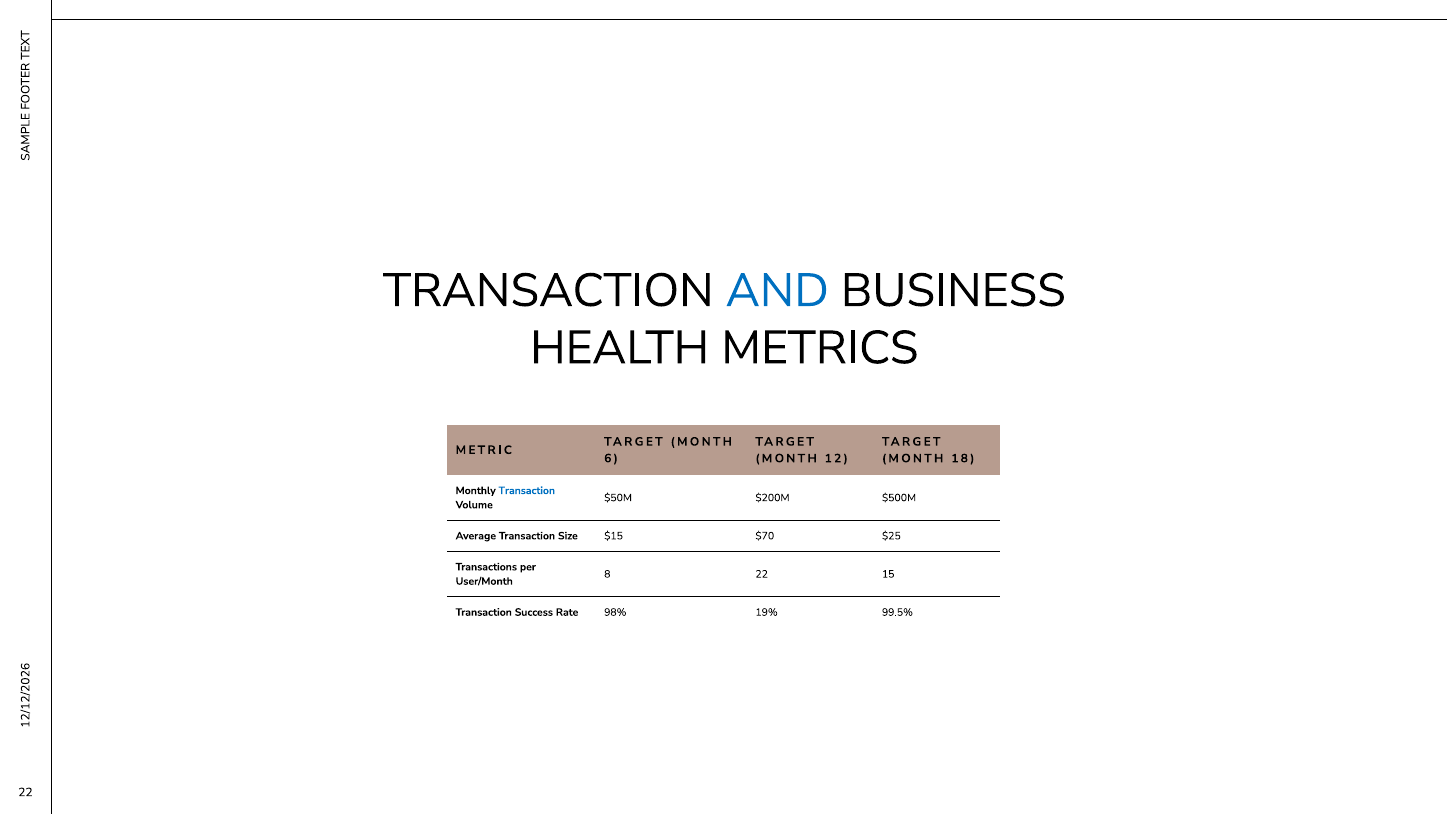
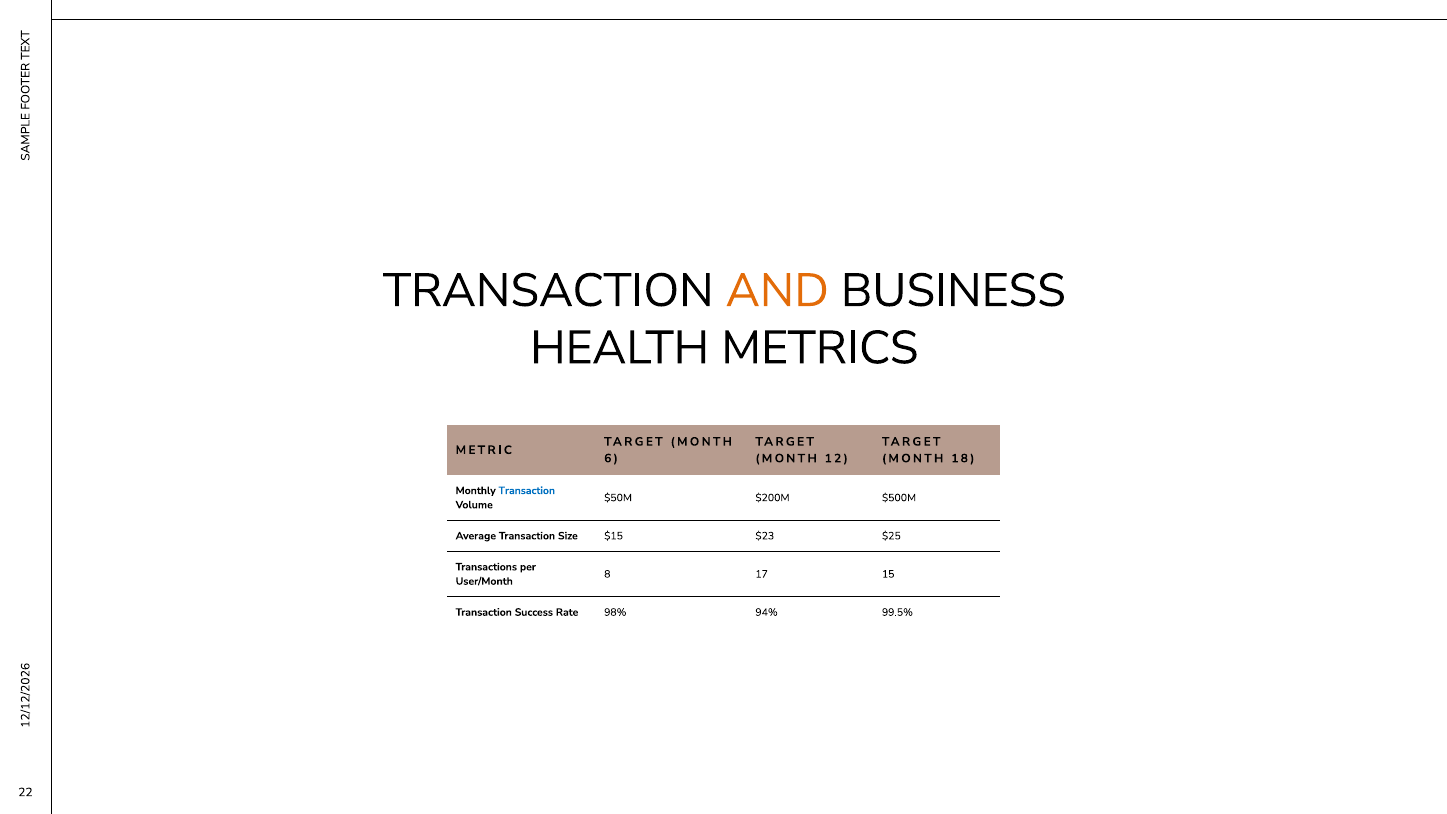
AND colour: blue -> orange
$70: $70 -> $23
8 22: 22 -> 17
19%: 19% -> 94%
